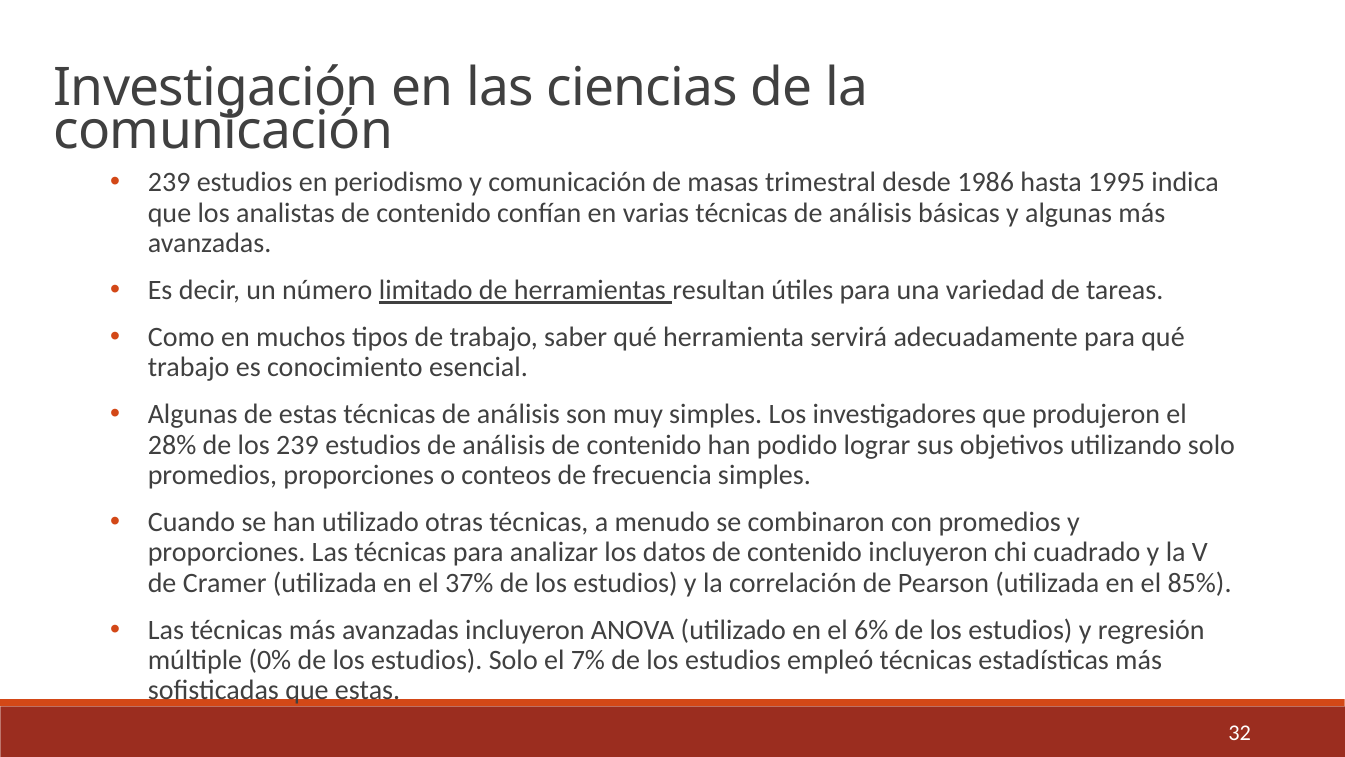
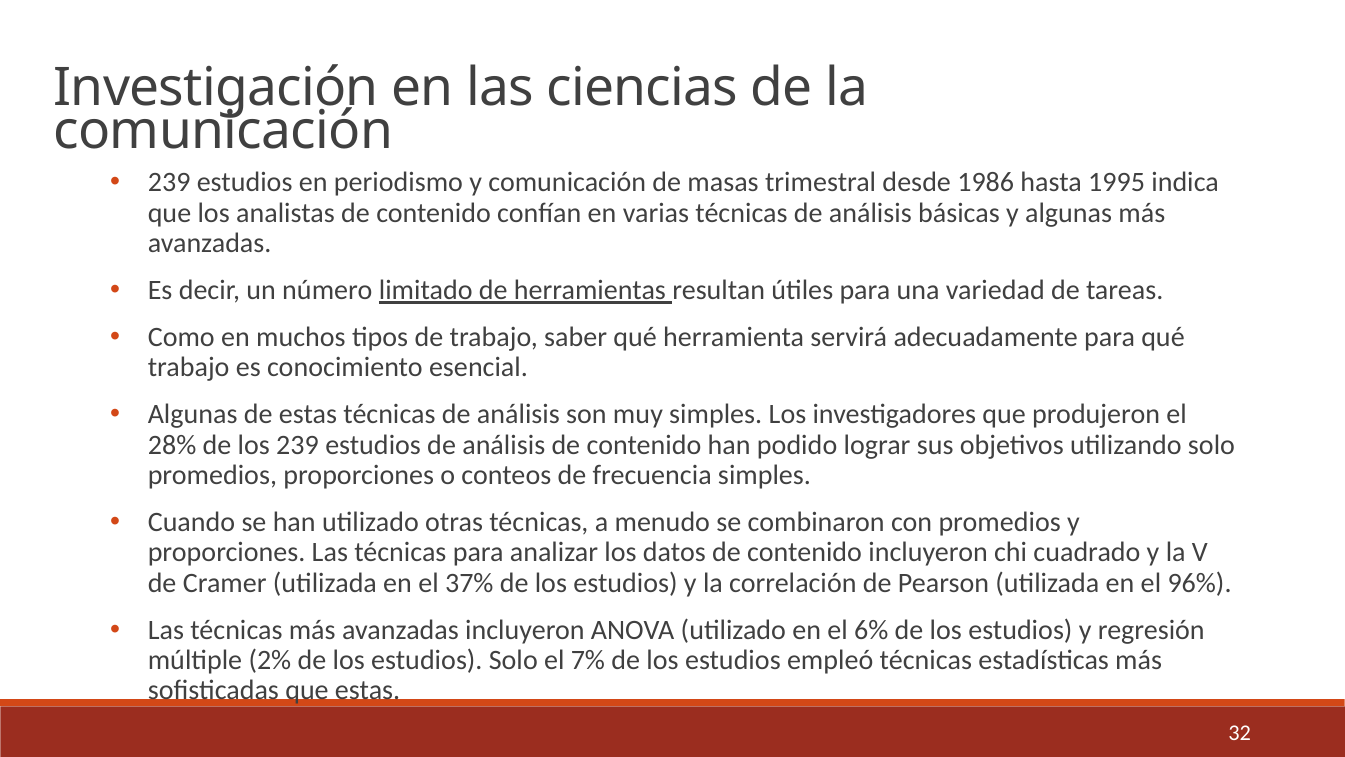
85%: 85% -> 96%
0%: 0% -> 2%
